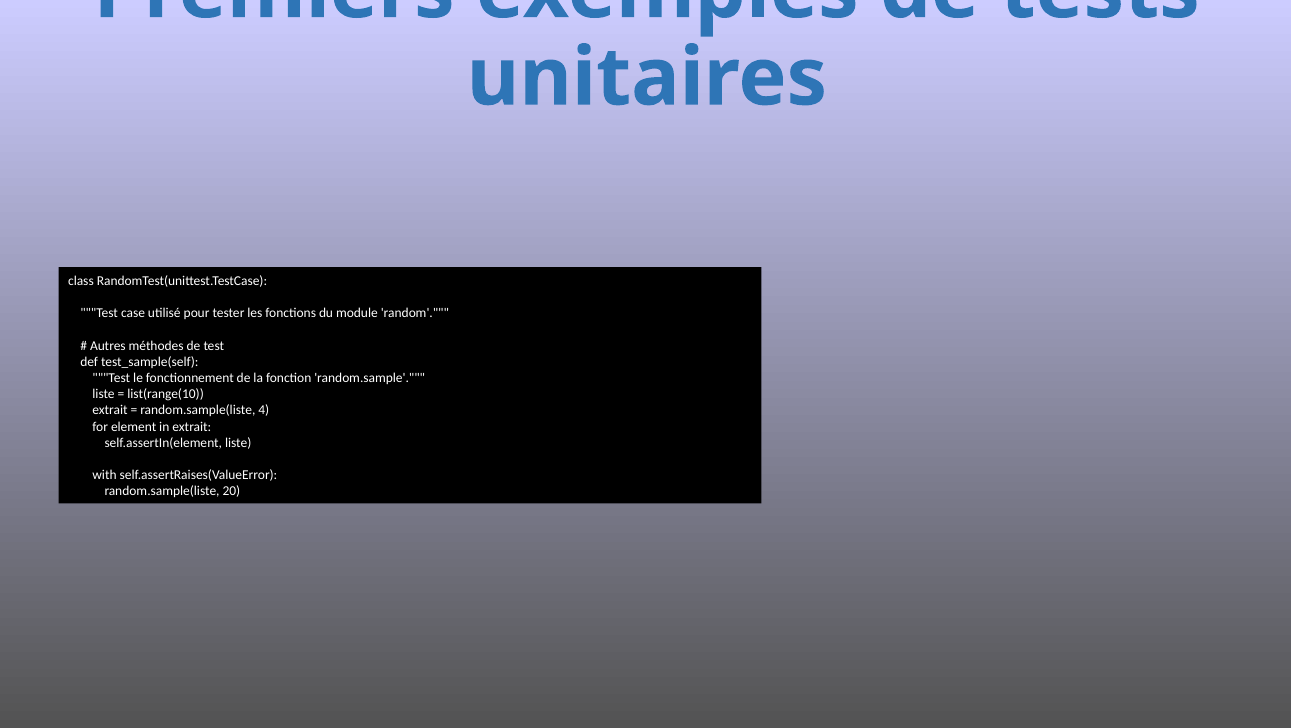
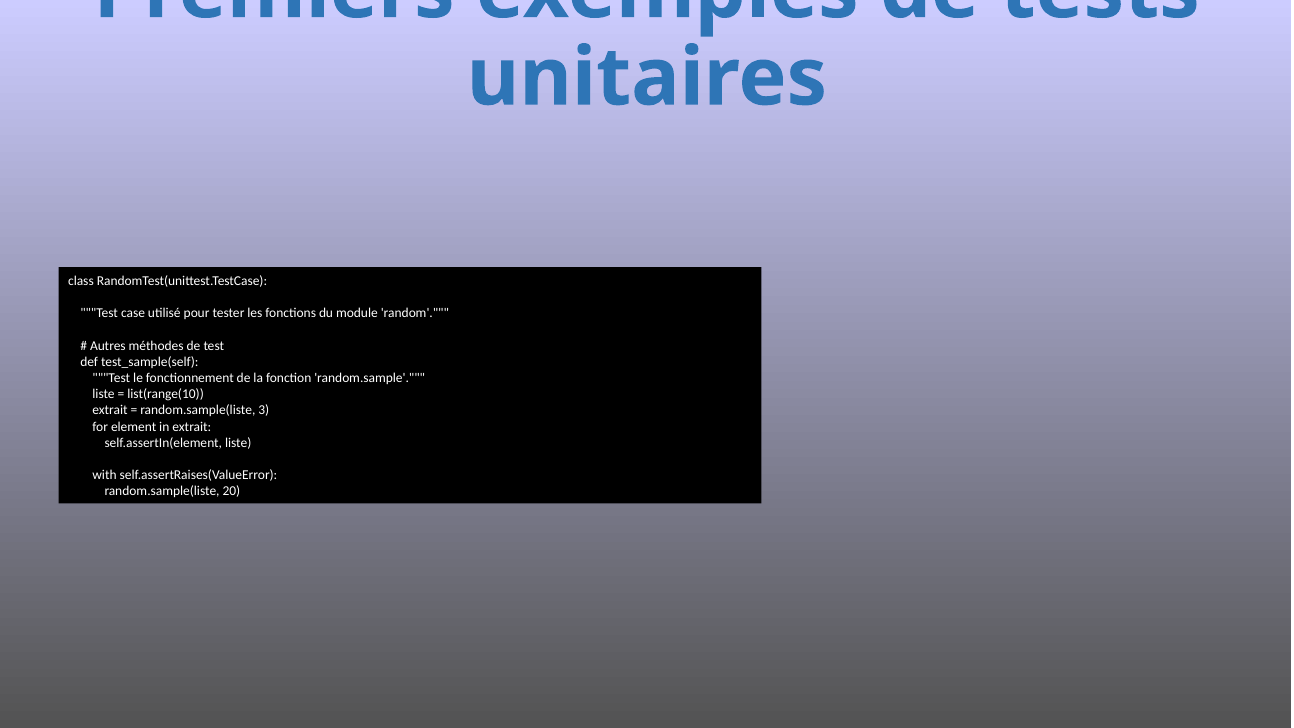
4: 4 -> 3
